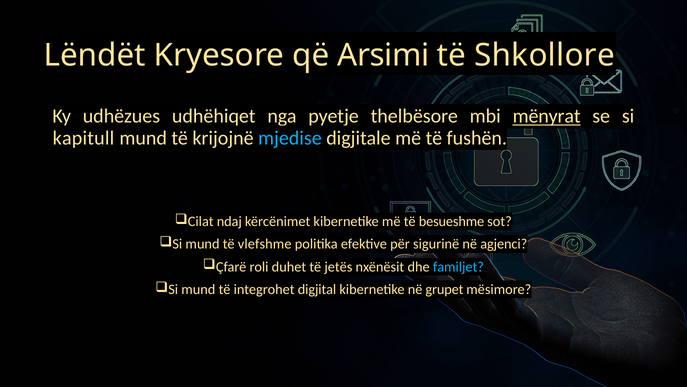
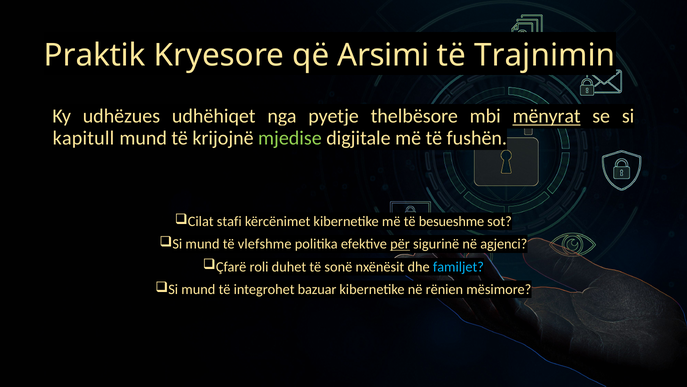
Lëndët: Lëndët -> Praktik
Shkollore: Shkollore -> Trajnimin
mjedise colour: light blue -> light green
ndaj: ndaj -> stafi
për underline: none -> present
jetës: jetës -> sonë
digjital: digjital -> bazuar
grupet: grupet -> rënien
